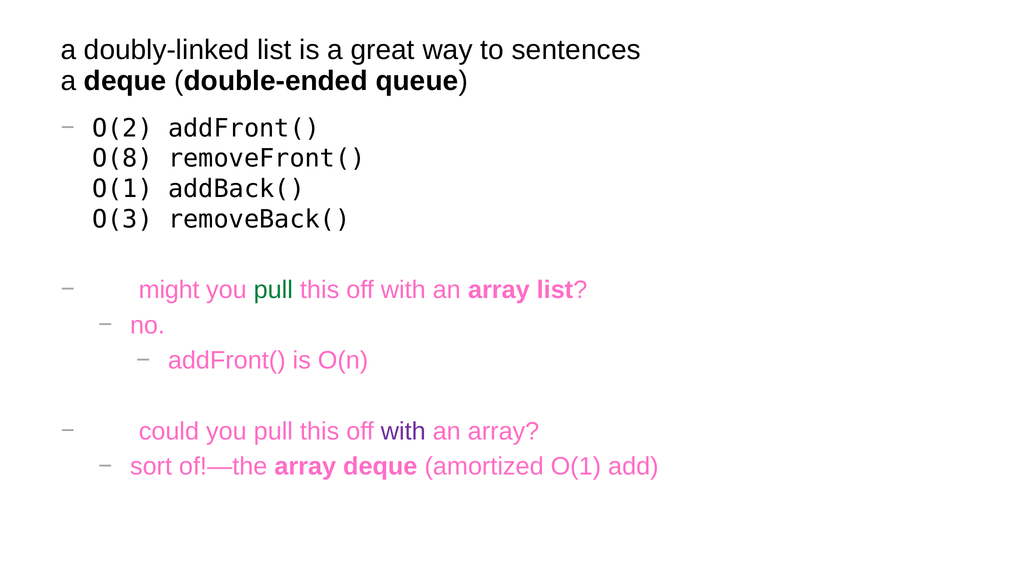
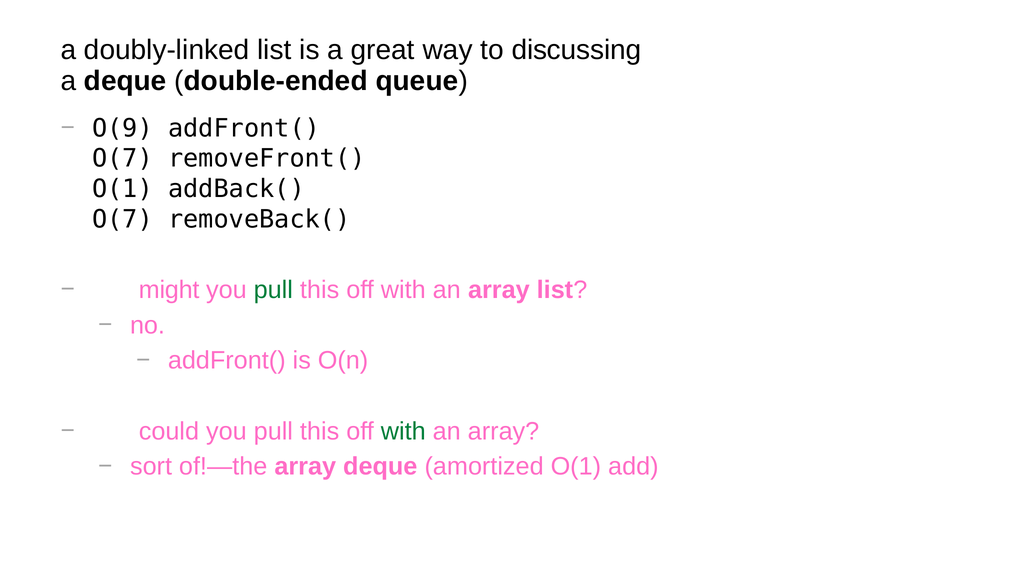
sentences: sentences -> discussing
O(2: O(2 -> O(9
O(8 at (123, 159): O(8 -> O(7
O(3 at (123, 219): O(3 -> O(7
with at (403, 431) colour: purple -> green
